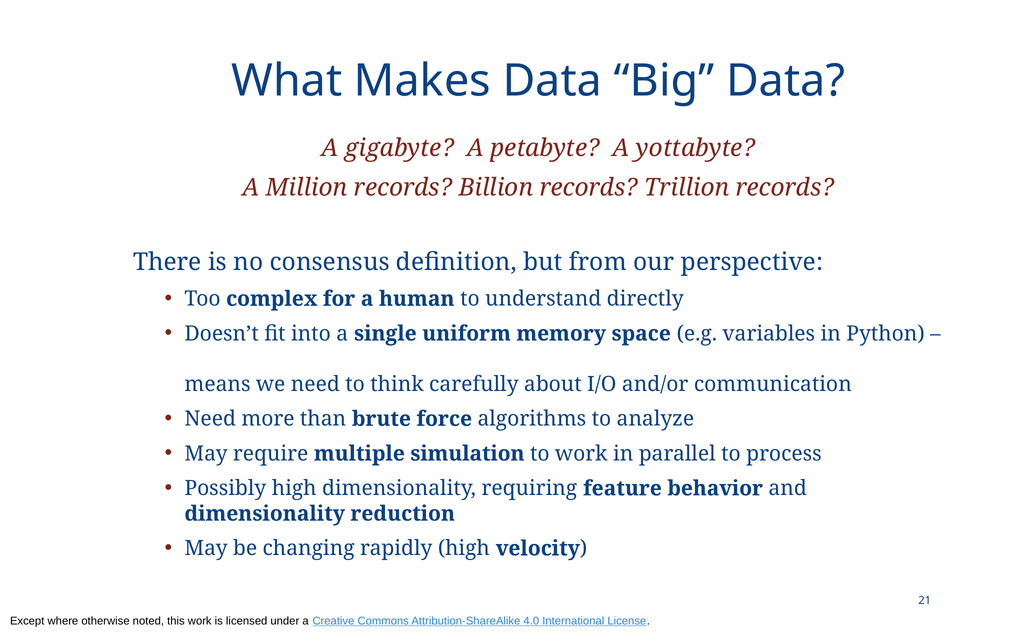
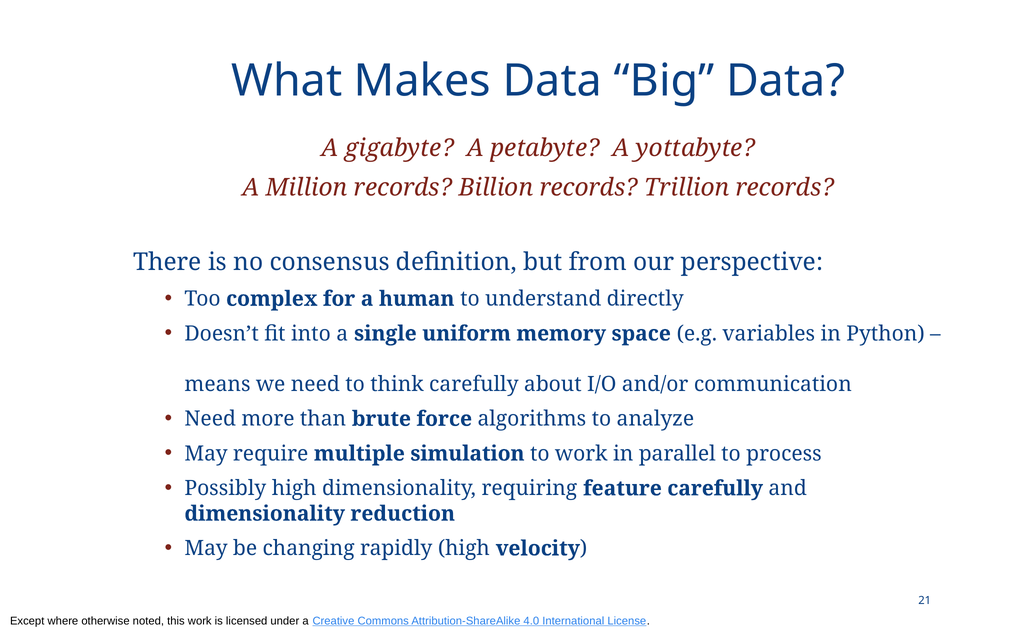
feature behavior: behavior -> carefully
